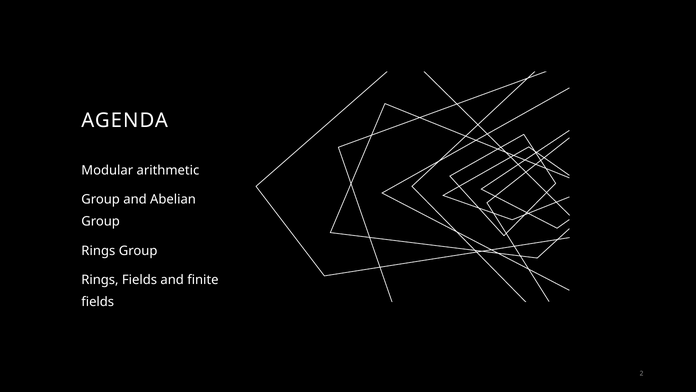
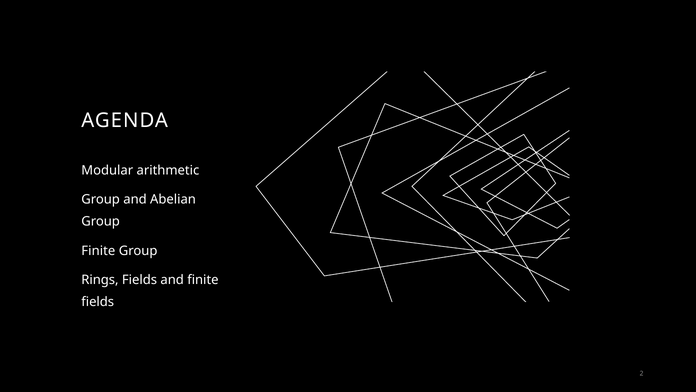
Rings at (98, 250): Rings -> Finite
